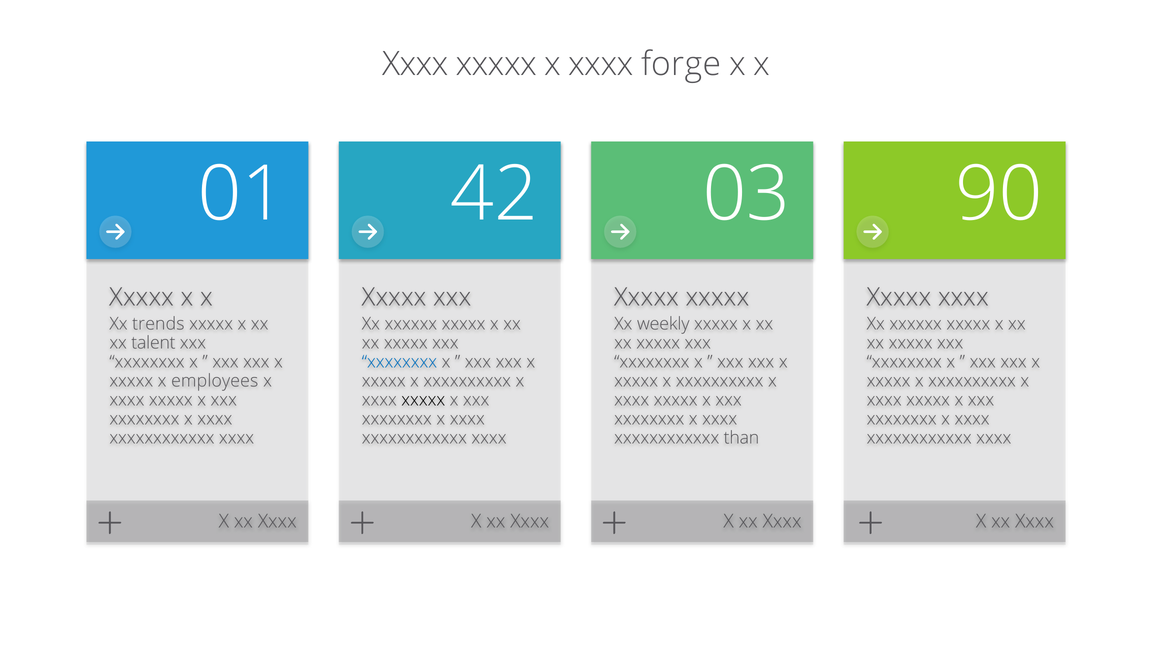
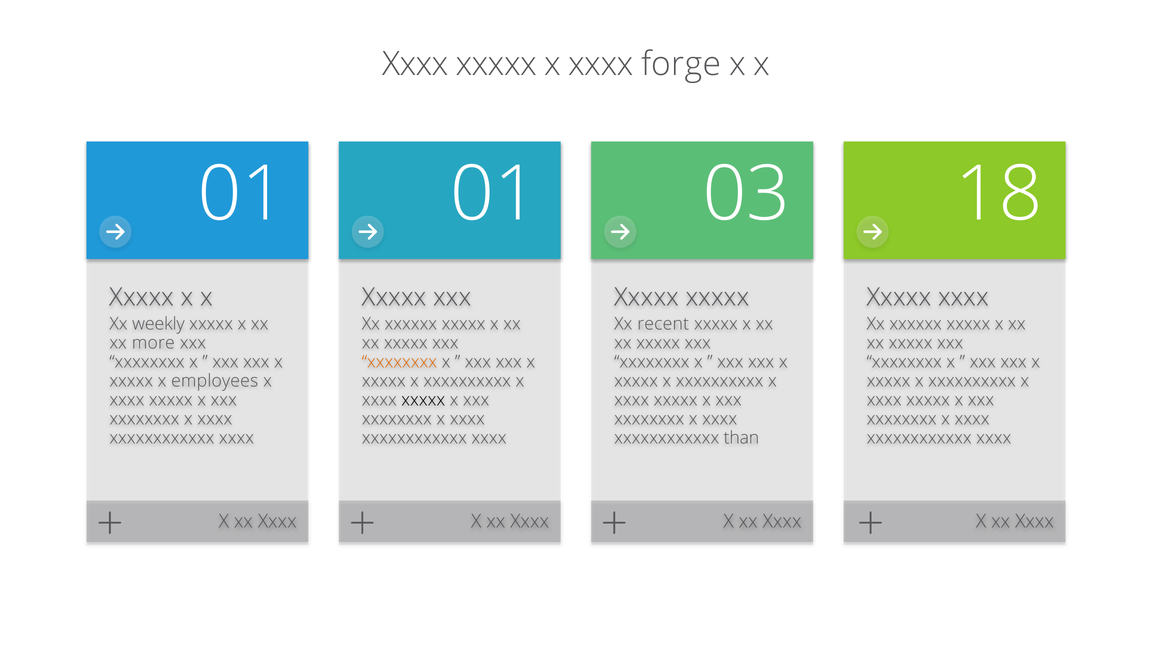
01 42: 42 -> 01
90: 90 -> 18
trends: trends -> weekly
weekly: weekly -> recent
talent: talent -> more
xxxxxxxx at (399, 362) colour: blue -> orange
